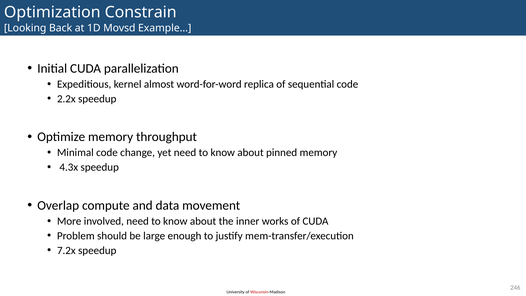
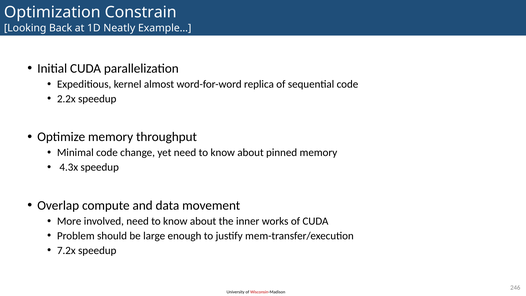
Movsd: Movsd -> Neatly
